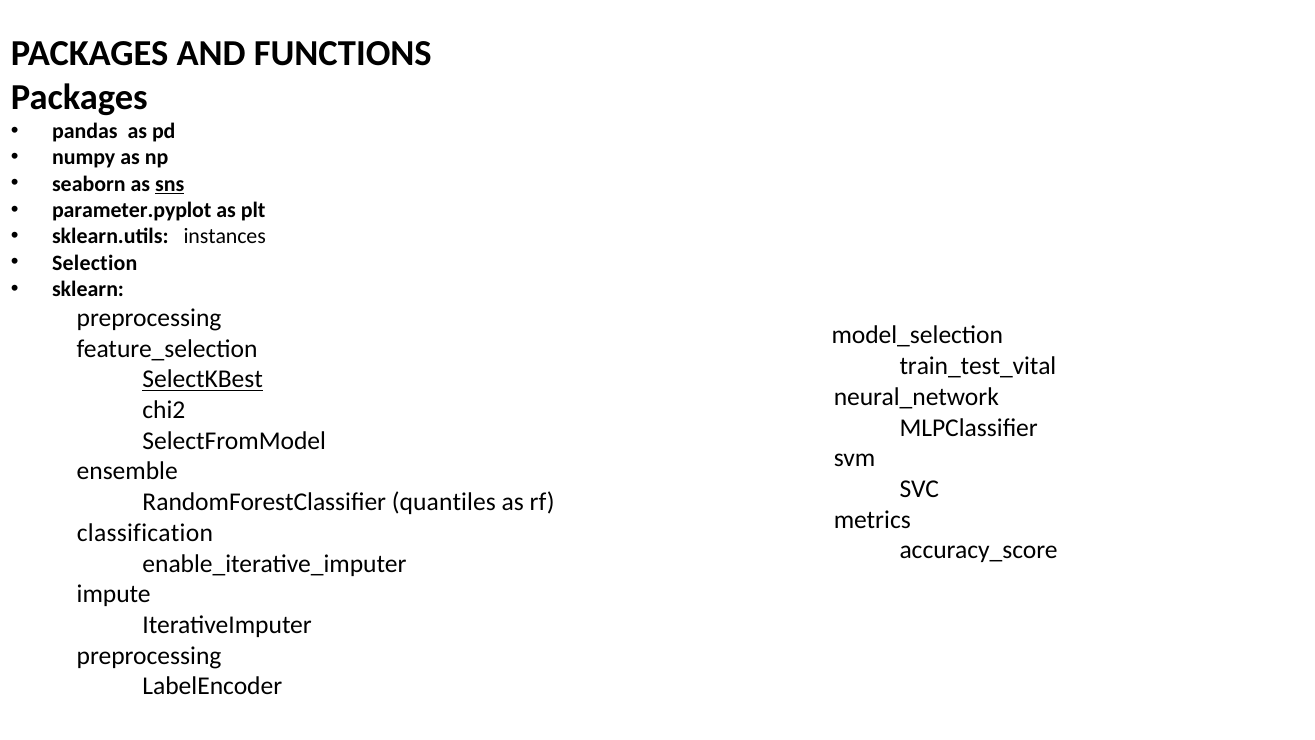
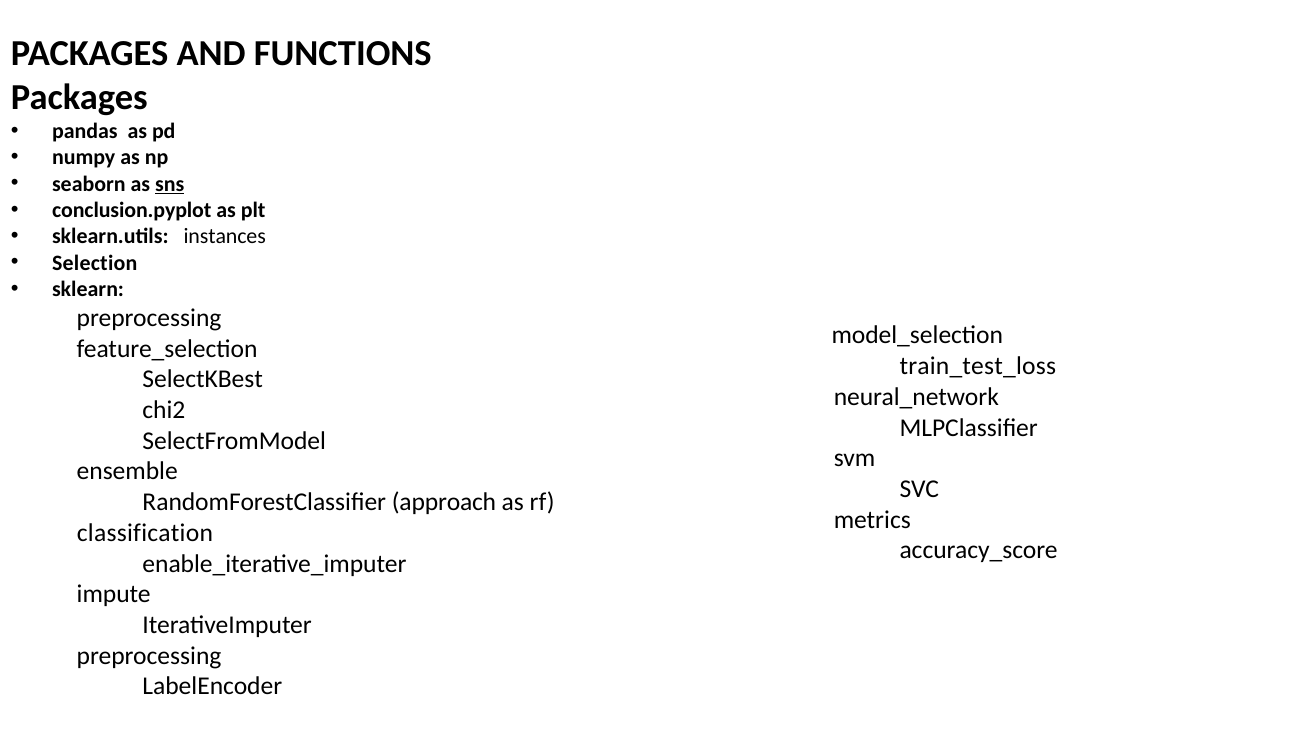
parameter.pyplot: parameter.pyplot -> conclusion.pyplot
train_test_vital: train_test_vital -> train_test_loss
SelectKBest underline: present -> none
quantiles: quantiles -> approach
